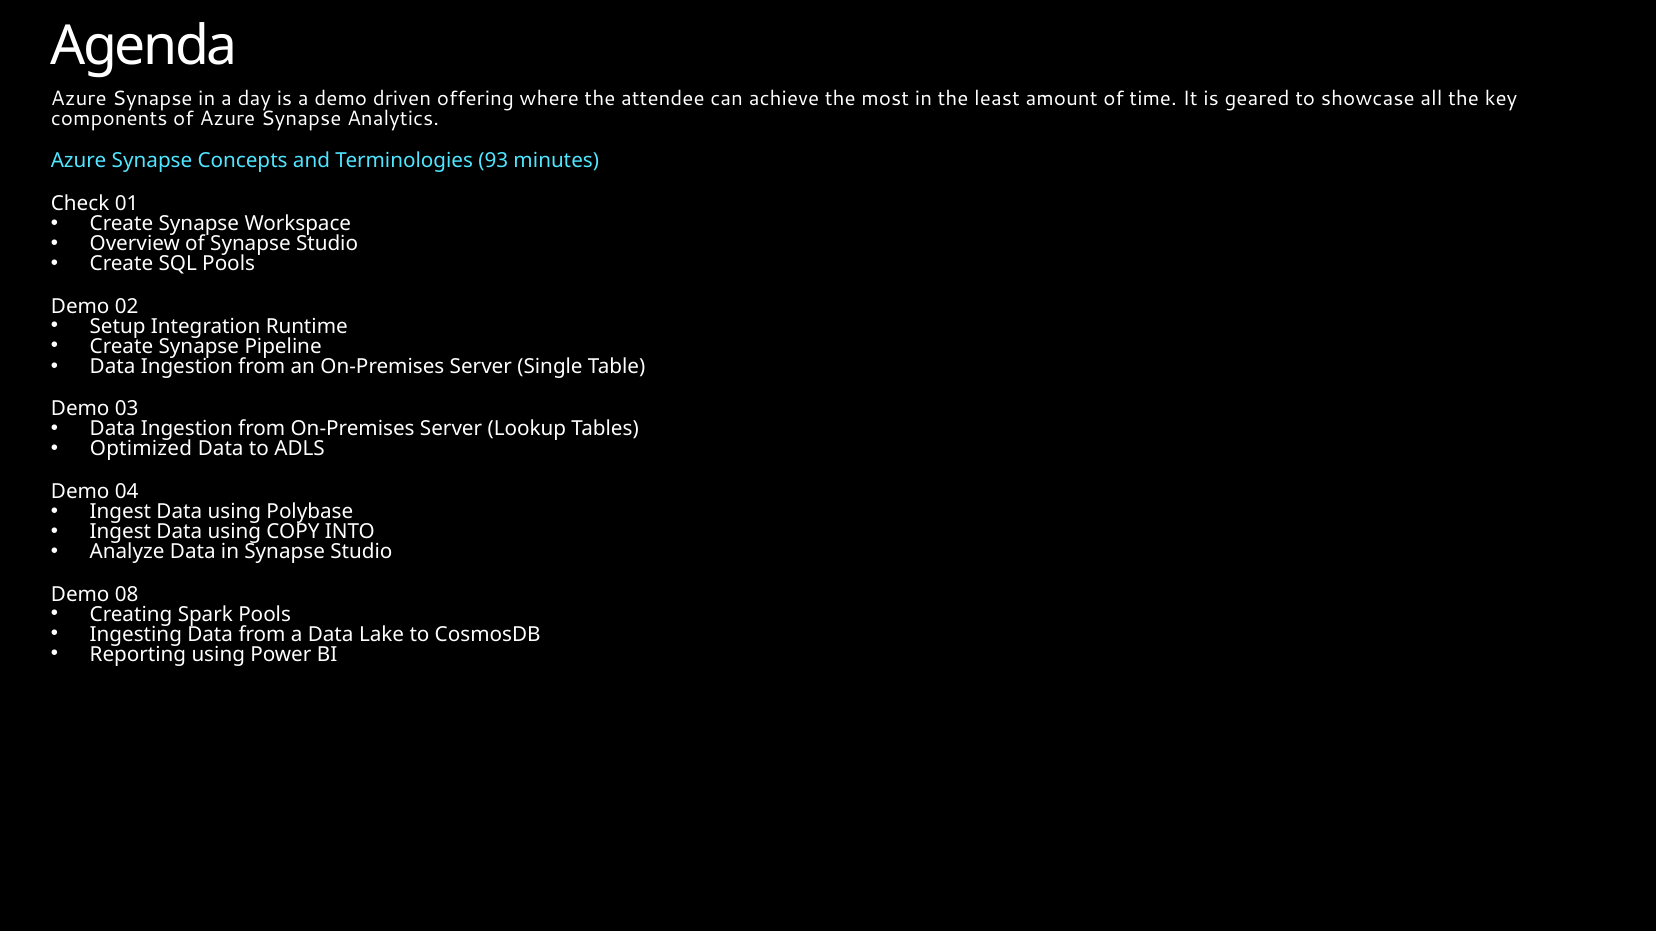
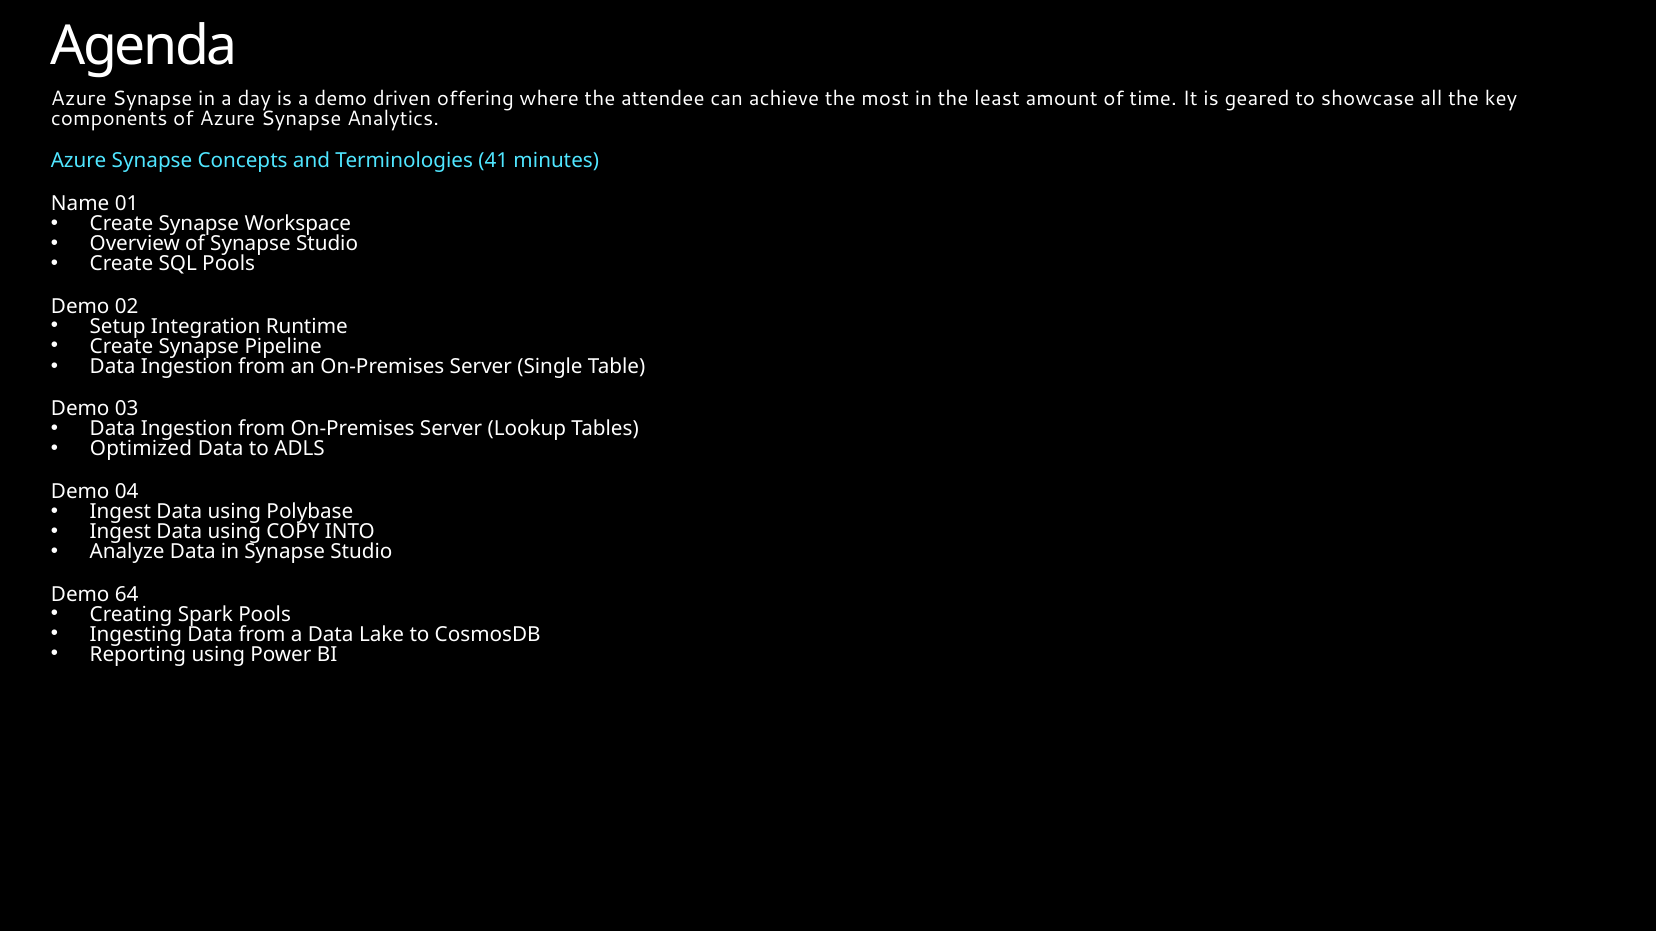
93: 93 -> 41
Check: Check -> Name
08: 08 -> 64
